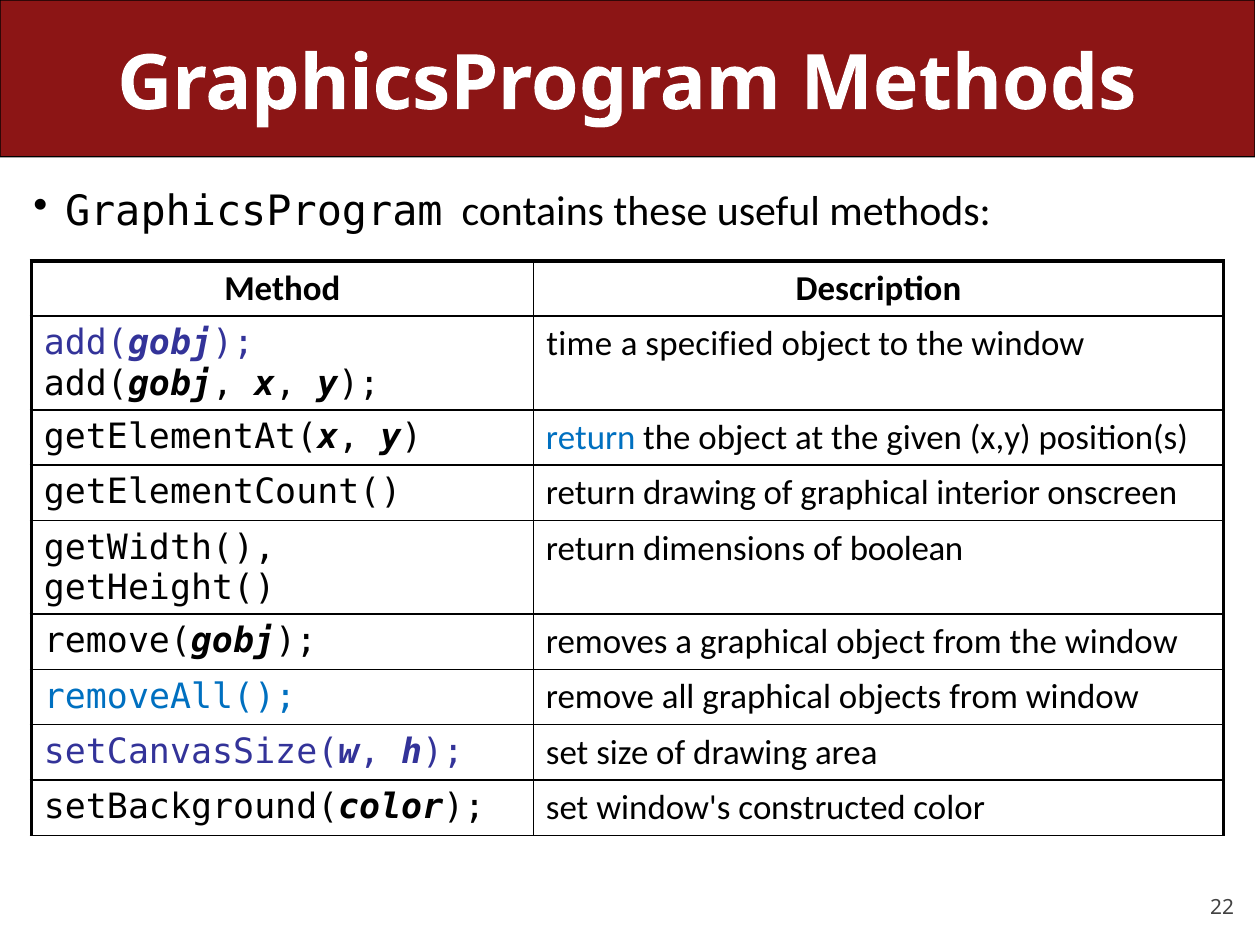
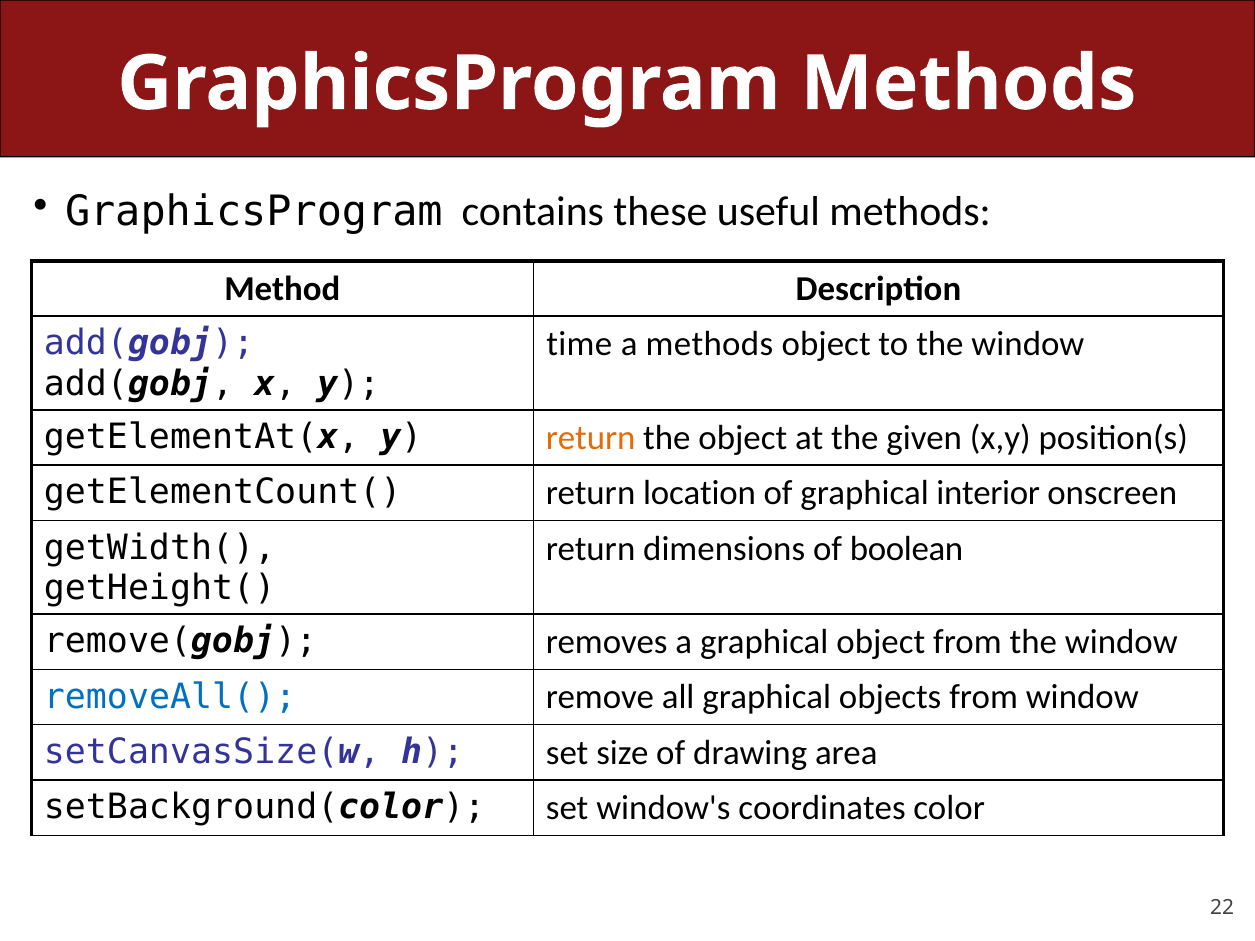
a specified: specified -> methods
return at (591, 438) colour: blue -> orange
return drawing: drawing -> location
constructed: constructed -> coordinates
